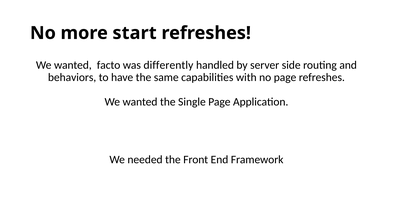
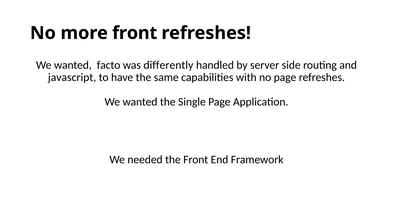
more start: start -> front
behaviors: behaviors -> javascript
